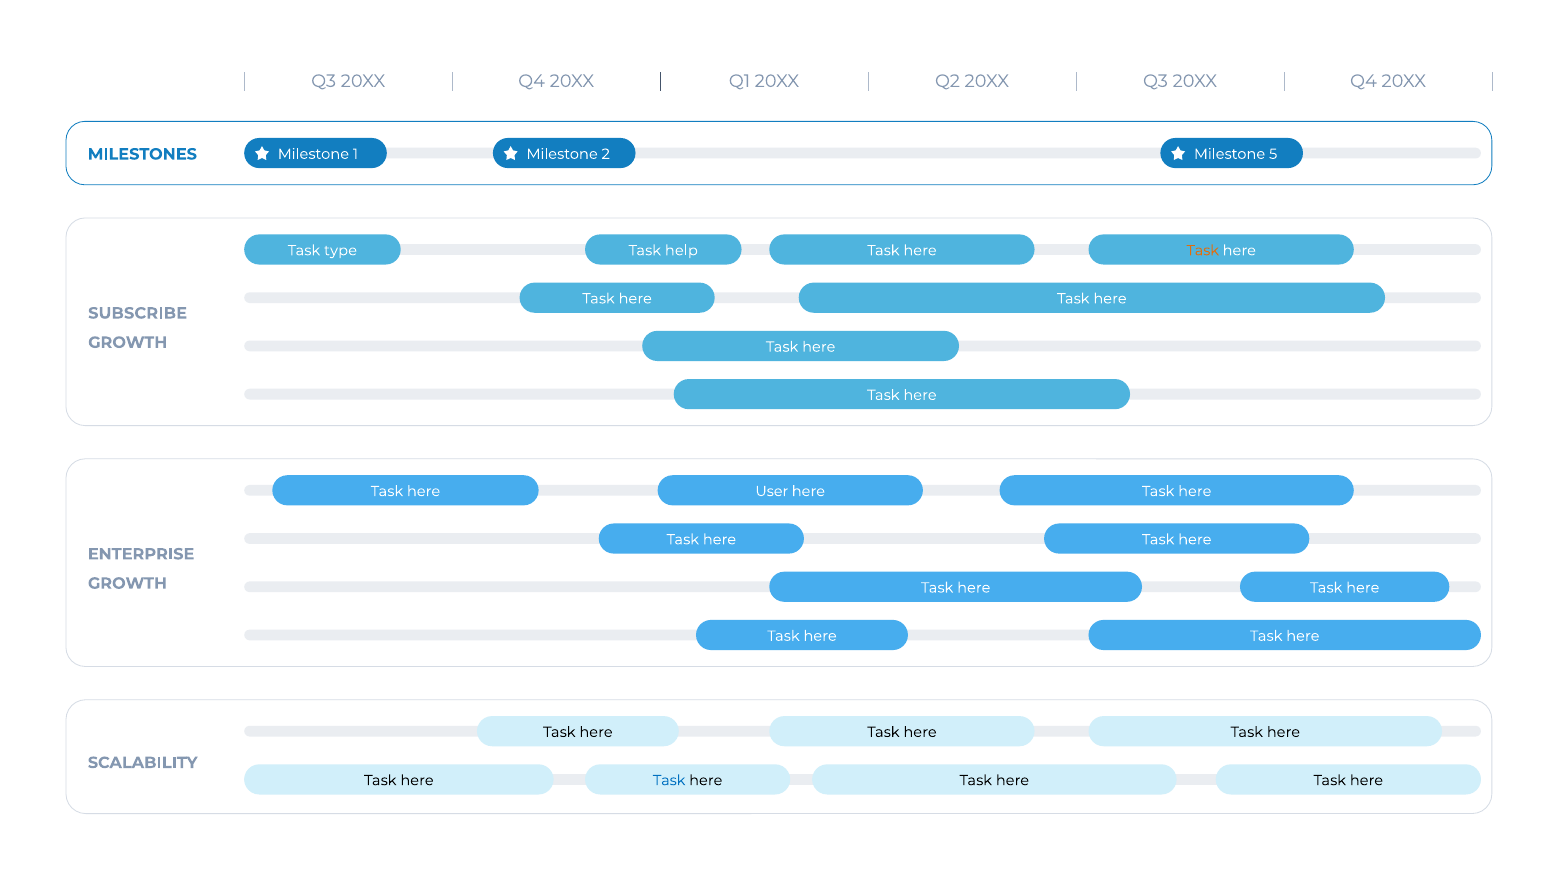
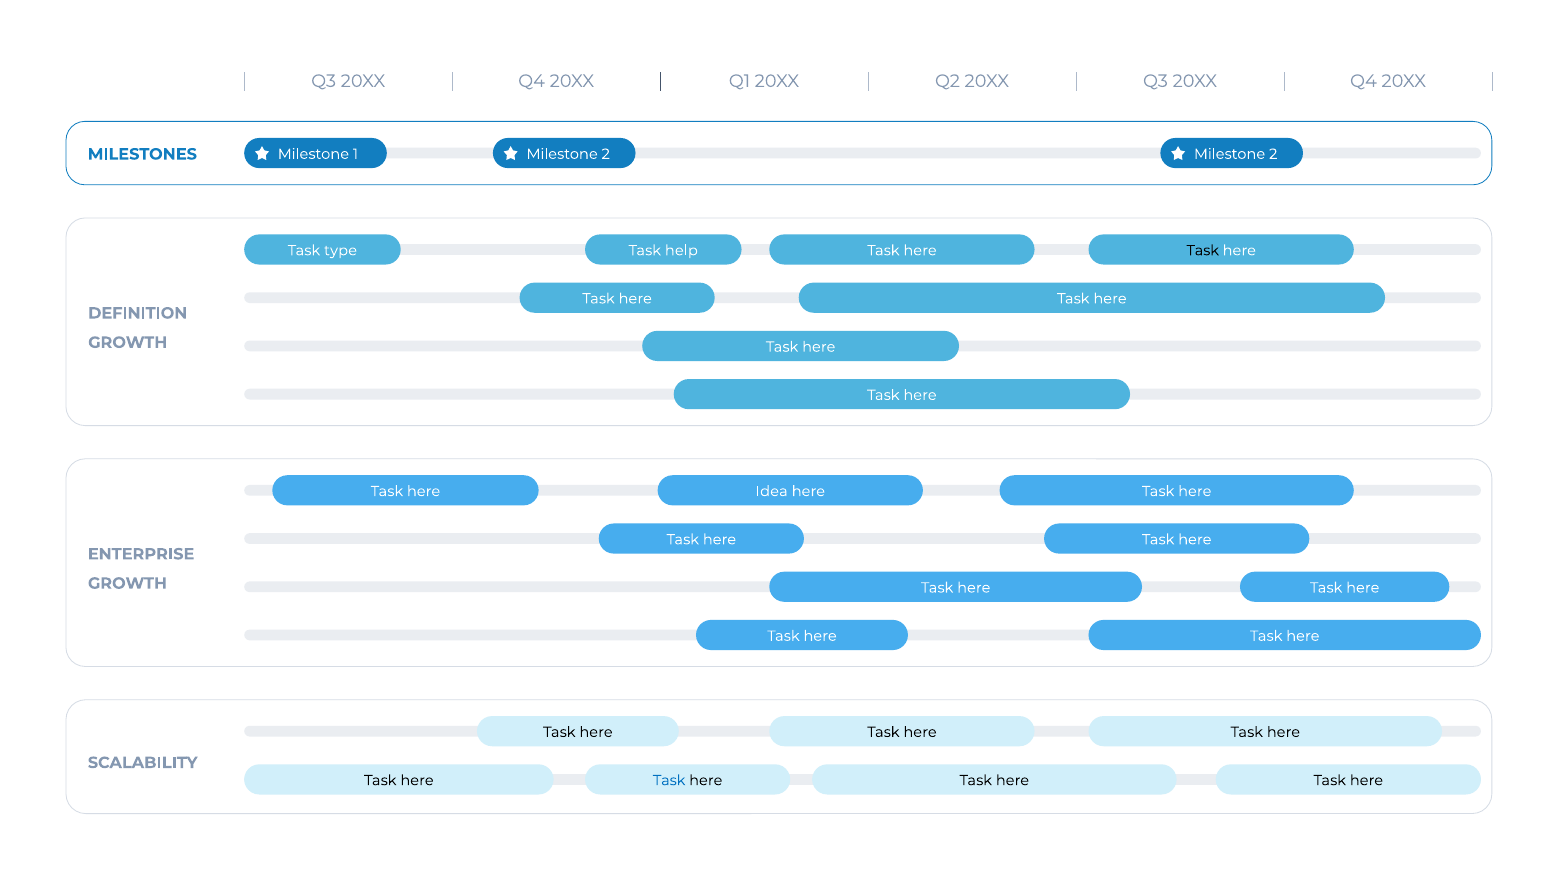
2 Milestone 5: 5 -> 2
Task at (1203, 250) colour: orange -> black
SUBSCRIBE: SUBSCRIBE -> DEFINITION
User: User -> Idea
